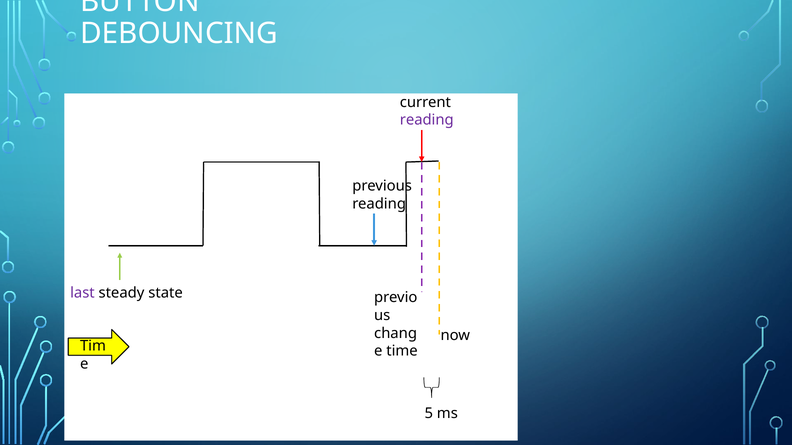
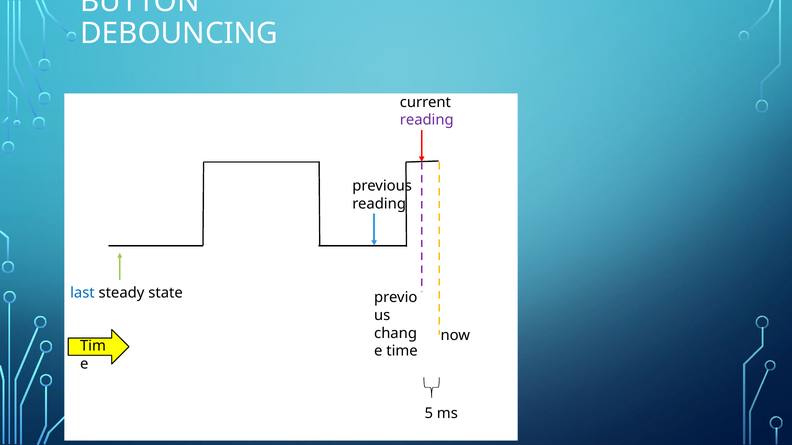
last colour: purple -> blue
